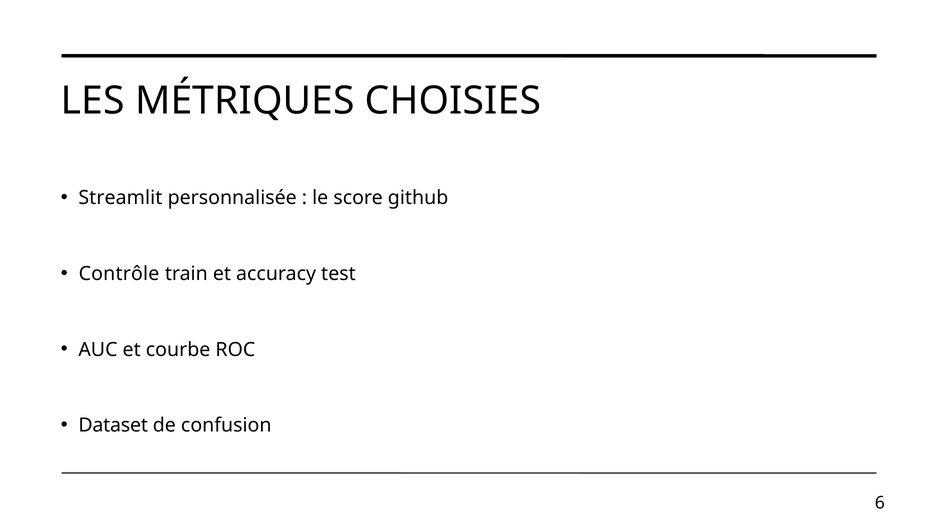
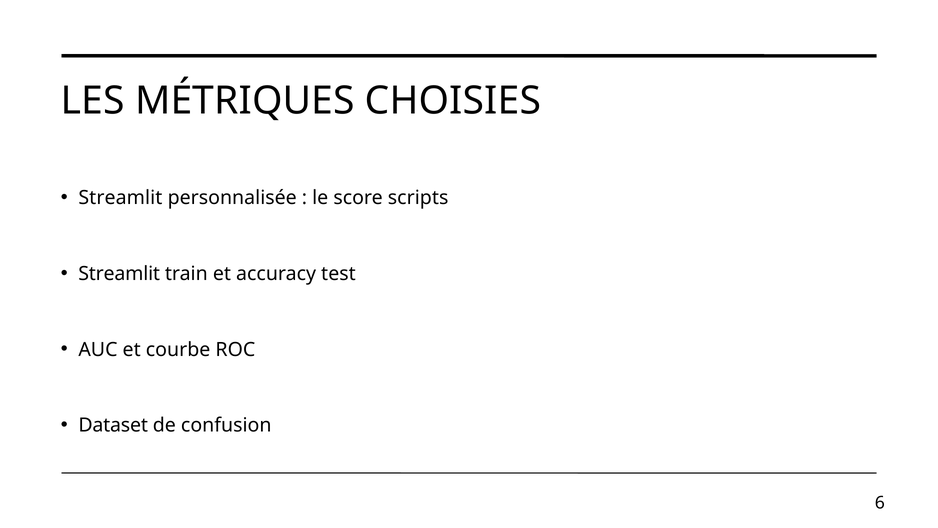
github: github -> scripts
Contrôle at (119, 274): Contrôle -> Streamlit
